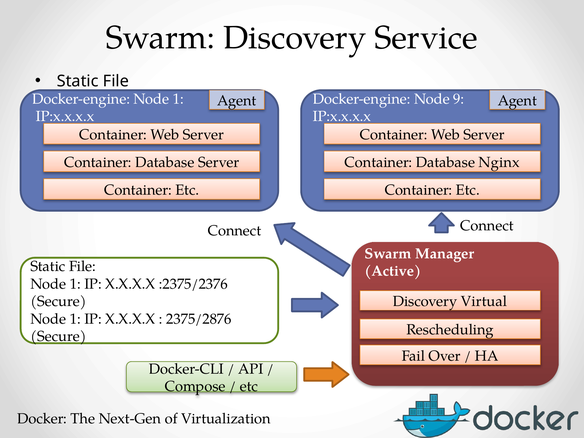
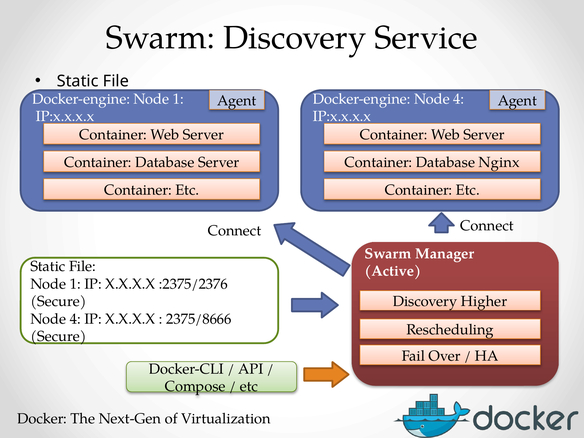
Docker-engine Node 9: 9 -> 4
Virtual: Virtual -> Higher
1 at (75, 319): 1 -> 4
2375/2876: 2375/2876 -> 2375/8666
